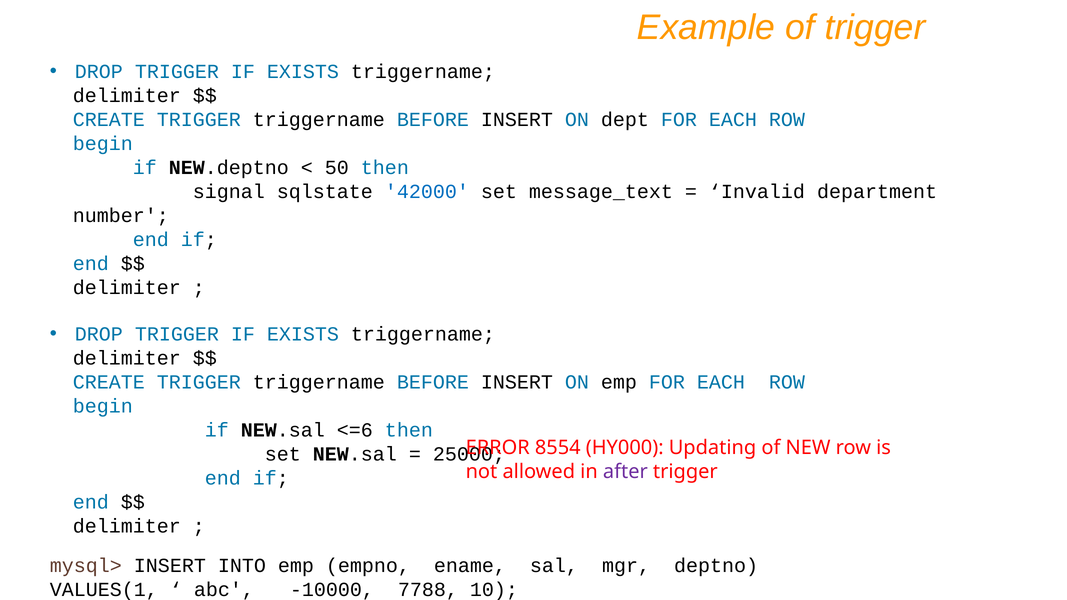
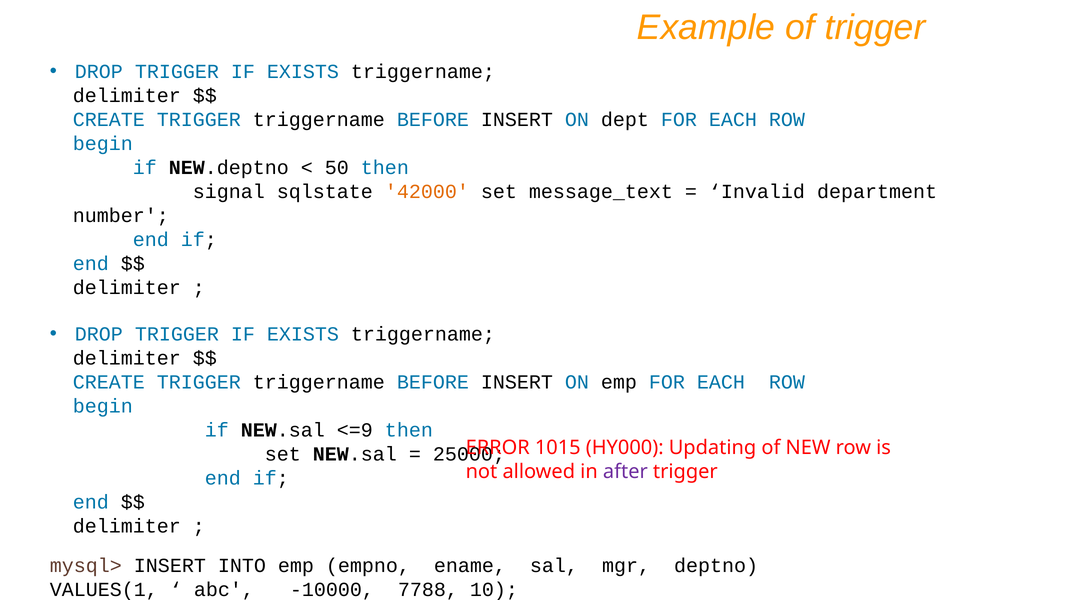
42000 colour: blue -> orange
<=6: <=6 -> <=9
8554: 8554 -> 1015
